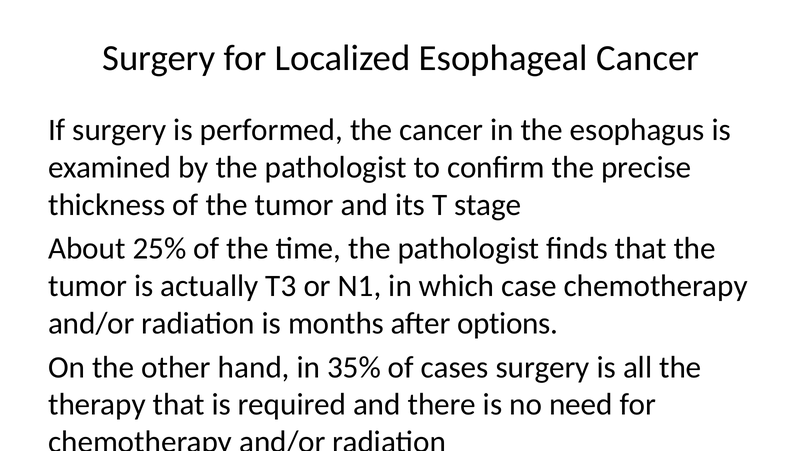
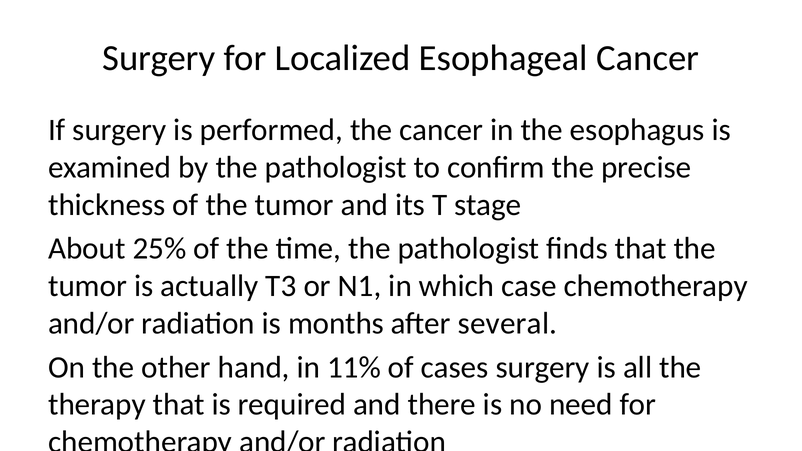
options: options -> several
35%: 35% -> 11%
